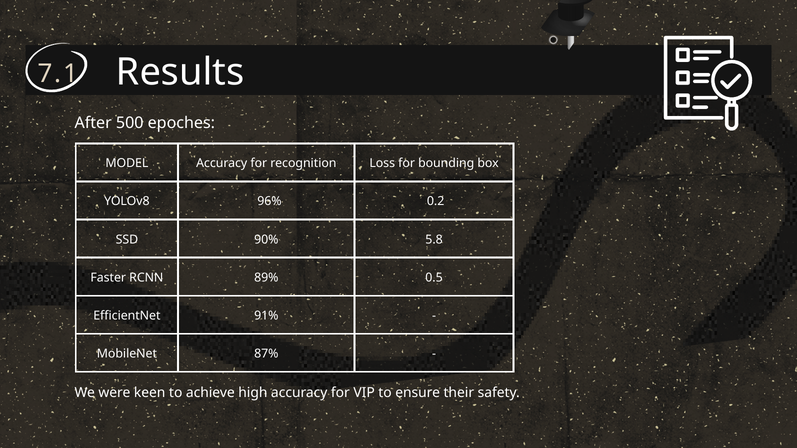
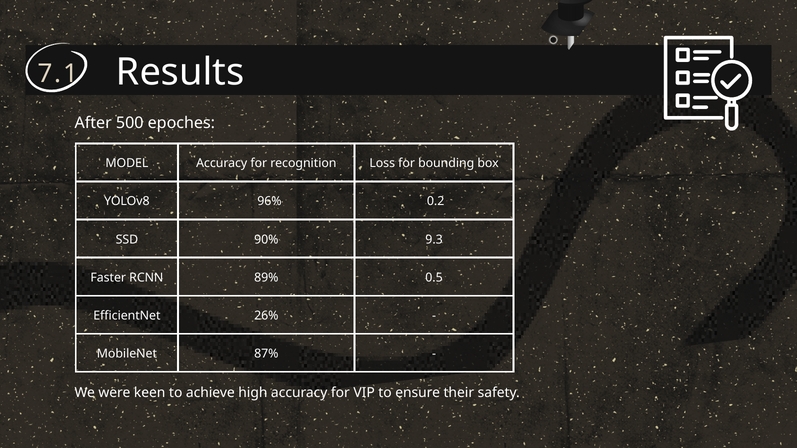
5.8: 5.8 -> 9.3
91%: 91% -> 26%
